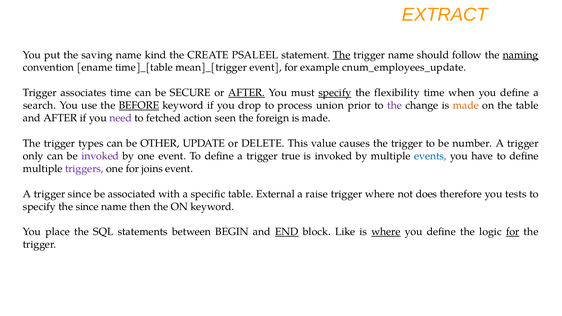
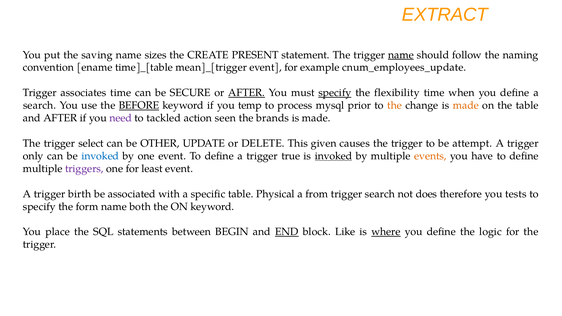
kind: kind -> sizes
PSALEEL: PSALEEL -> PRESENT
The at (342, 55) underline: present -> none
name at (401, 55) underline: none -> present
naming underline: present -> none
drop: drop -> temp
union: union -> mysql
the at (395, 105) colour: purple -> orange
fetched: fetched -> tackled
foreign: foreign -> brands
types: types -> select
value: value -> given
number: number -> attempt
invoked at (100, 156) colour: purple -> blue
invoked at (334, 156) underline: none -> present
events colour: blue -> orange
joins: joins -> least
trigger since: since -> birth
External: External -> Physical
raise: raise -> from
trigger where: where -> search
the since: since -> form
then: then -> both
for at (513, 232) underline: present -> none
